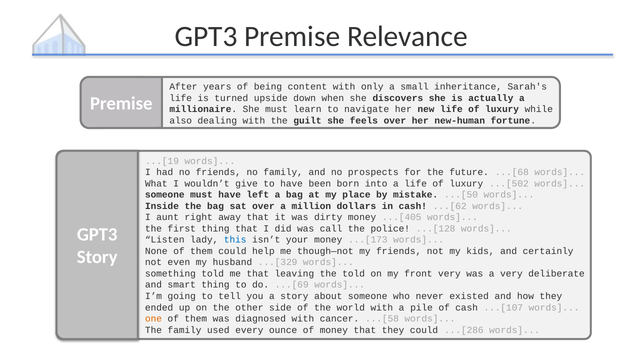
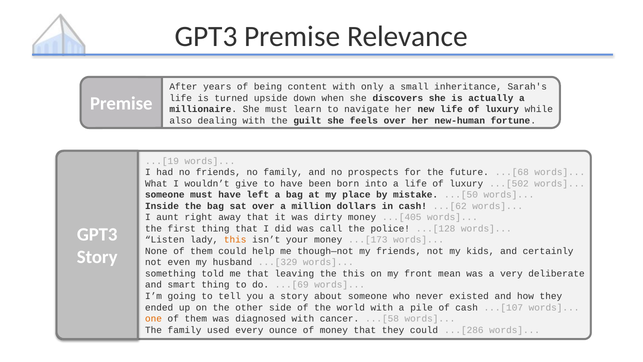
this at (235, 240) colour: blue -> orange
the told: told -> this
front very: very -> mean
